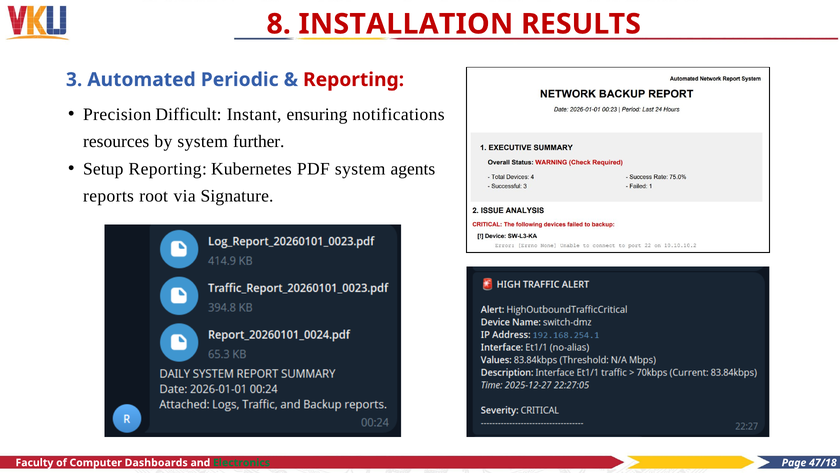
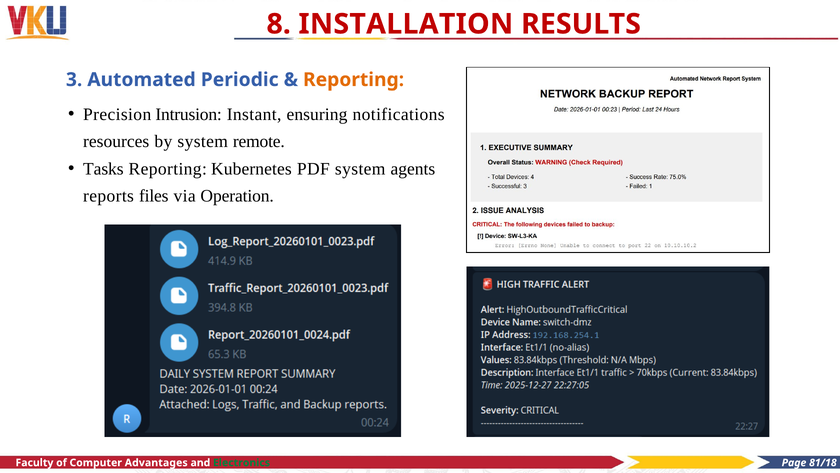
Reporting at (354, 80) colour: red -> orange
Difficult: Difficult -> Intrusion
further: further -> remote
Setup: Setup -> Tasks
root: root -> files
Signature: Signature -> Operation
Dashboards: Dashboards -> Advantages
47/18: 47/18 -> 81/18
